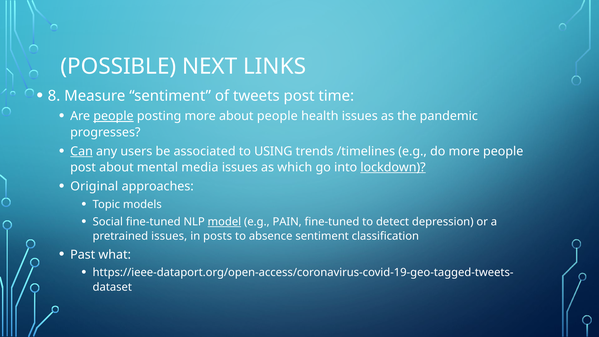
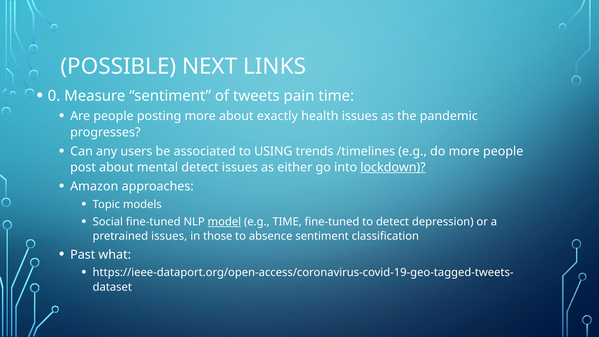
8: 8 -> 0
tweets post: post -> pain
people at (113, 116) underline: present -> none
about people: people -> exactly
Can underline: present -> none
mental media: media -> detect
which: which -> either
Original: Original -> Amazon
e.g PAIN: PAIN -> TIME
posts: posts -> those
